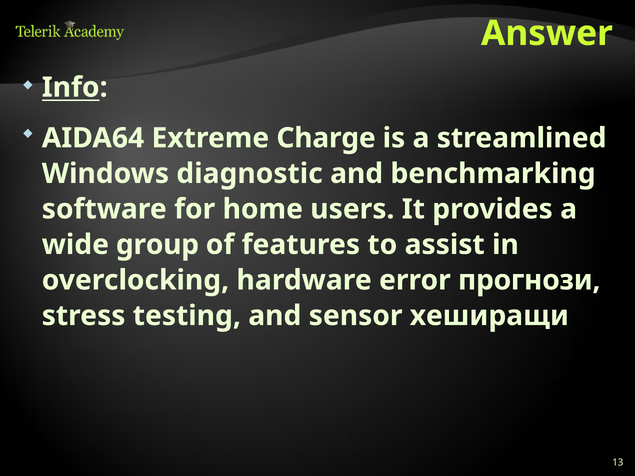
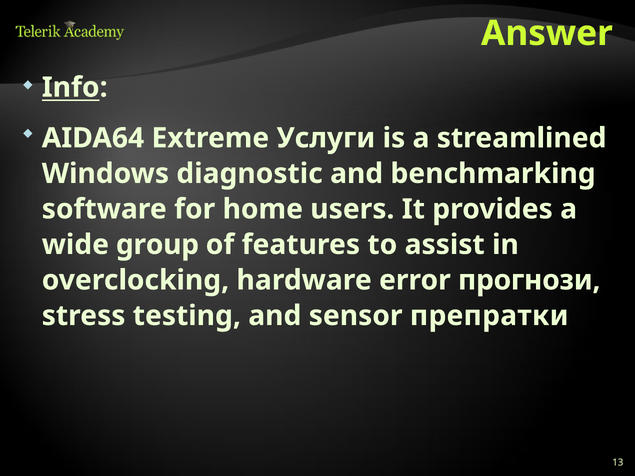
Charge: Charge -> Услуги
хеширащи: хеширащи -> препратки
